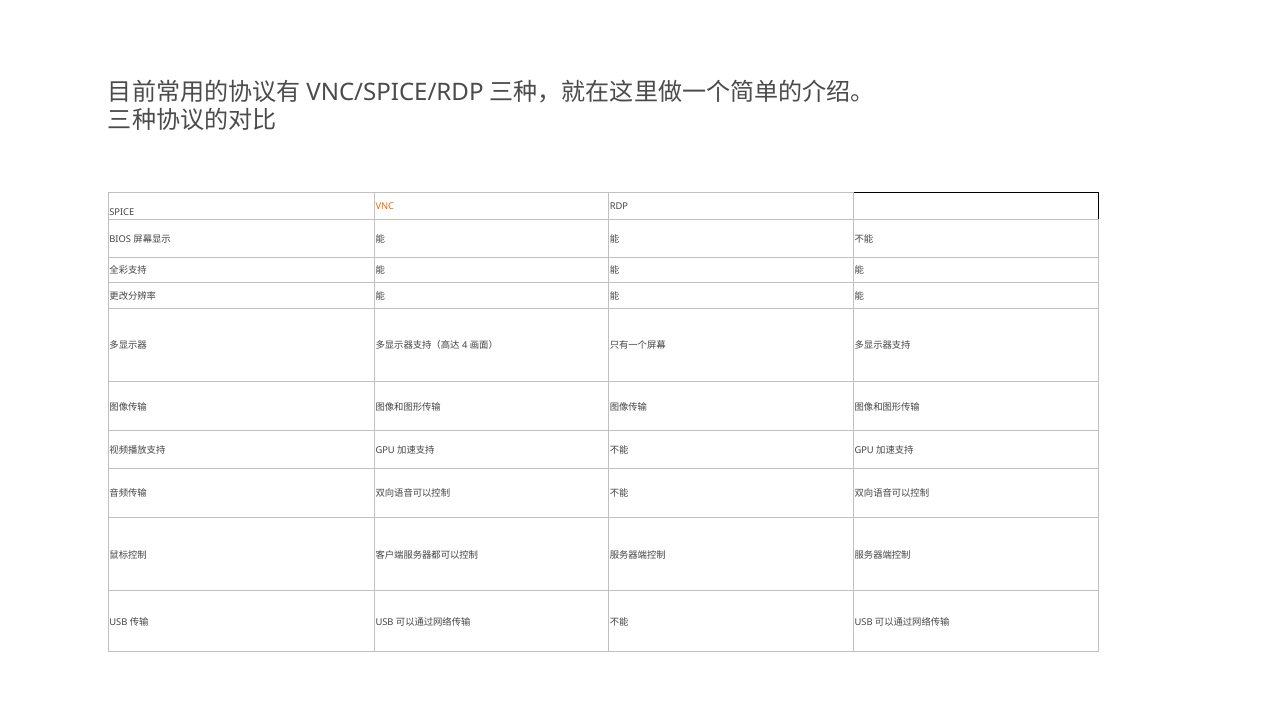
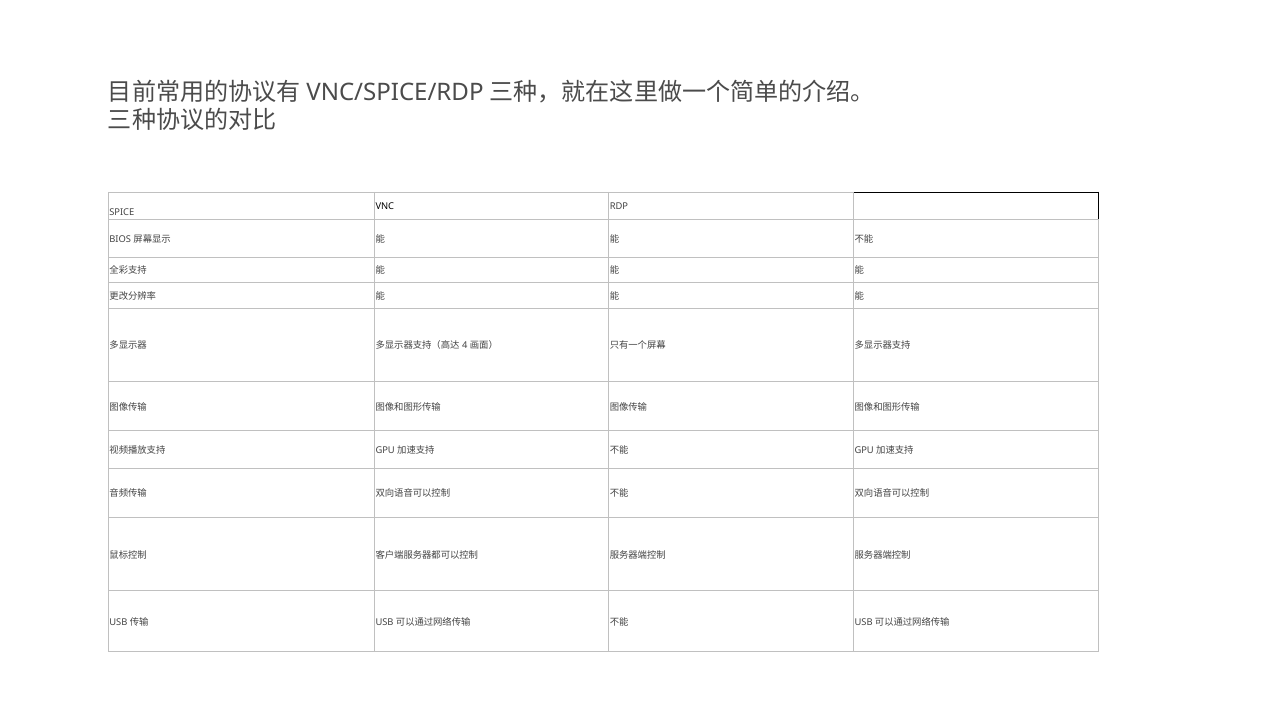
VNC colour: orange -> black
